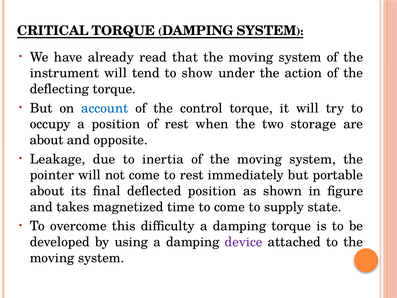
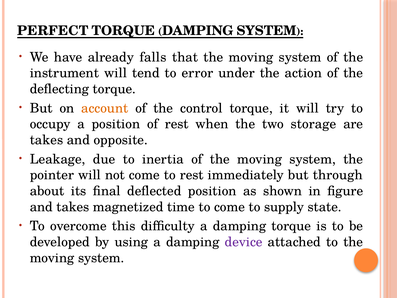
CRITICAL: CRITICAL -> PERFECT
read: read -> falls
show: show -> error
account colour: blue -> orange
about at (47, 140): about -> takes
portable: portable -> through
